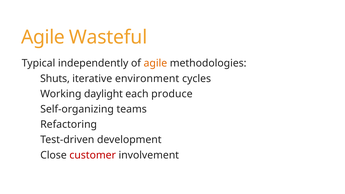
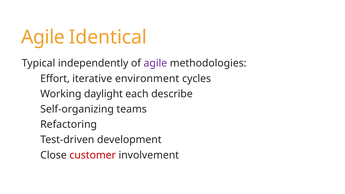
Wasteful: Wasteful -> Identical
agile at (155, 63) colour: orange -> purple
Shuts: Shuts -> Effort
produce: produce -> describe
